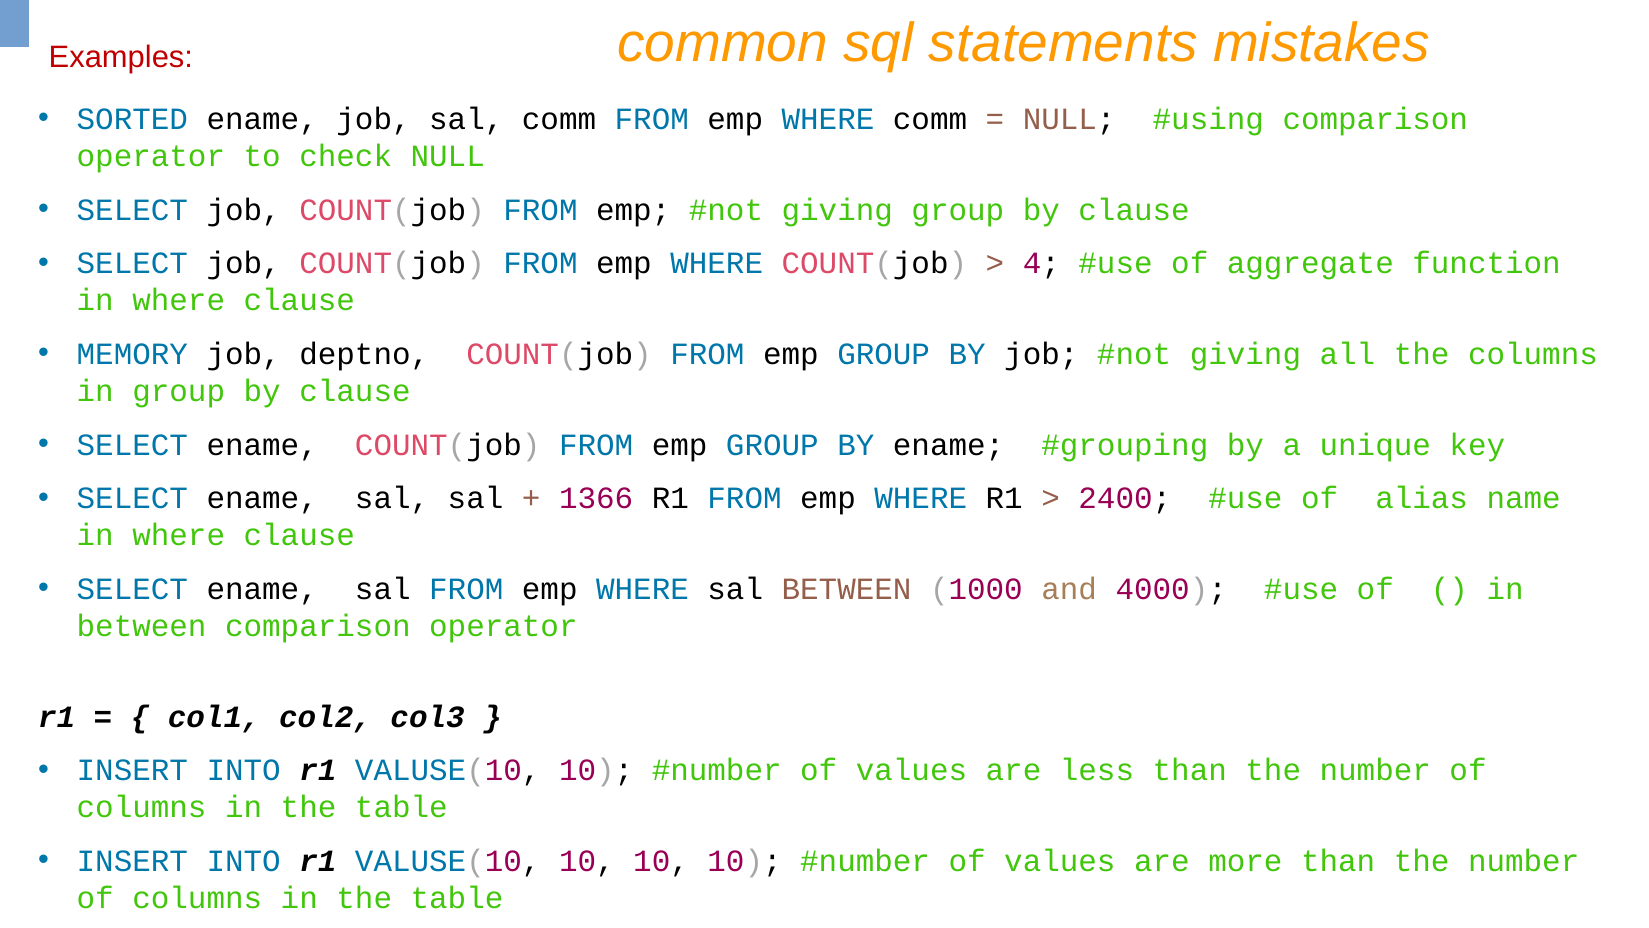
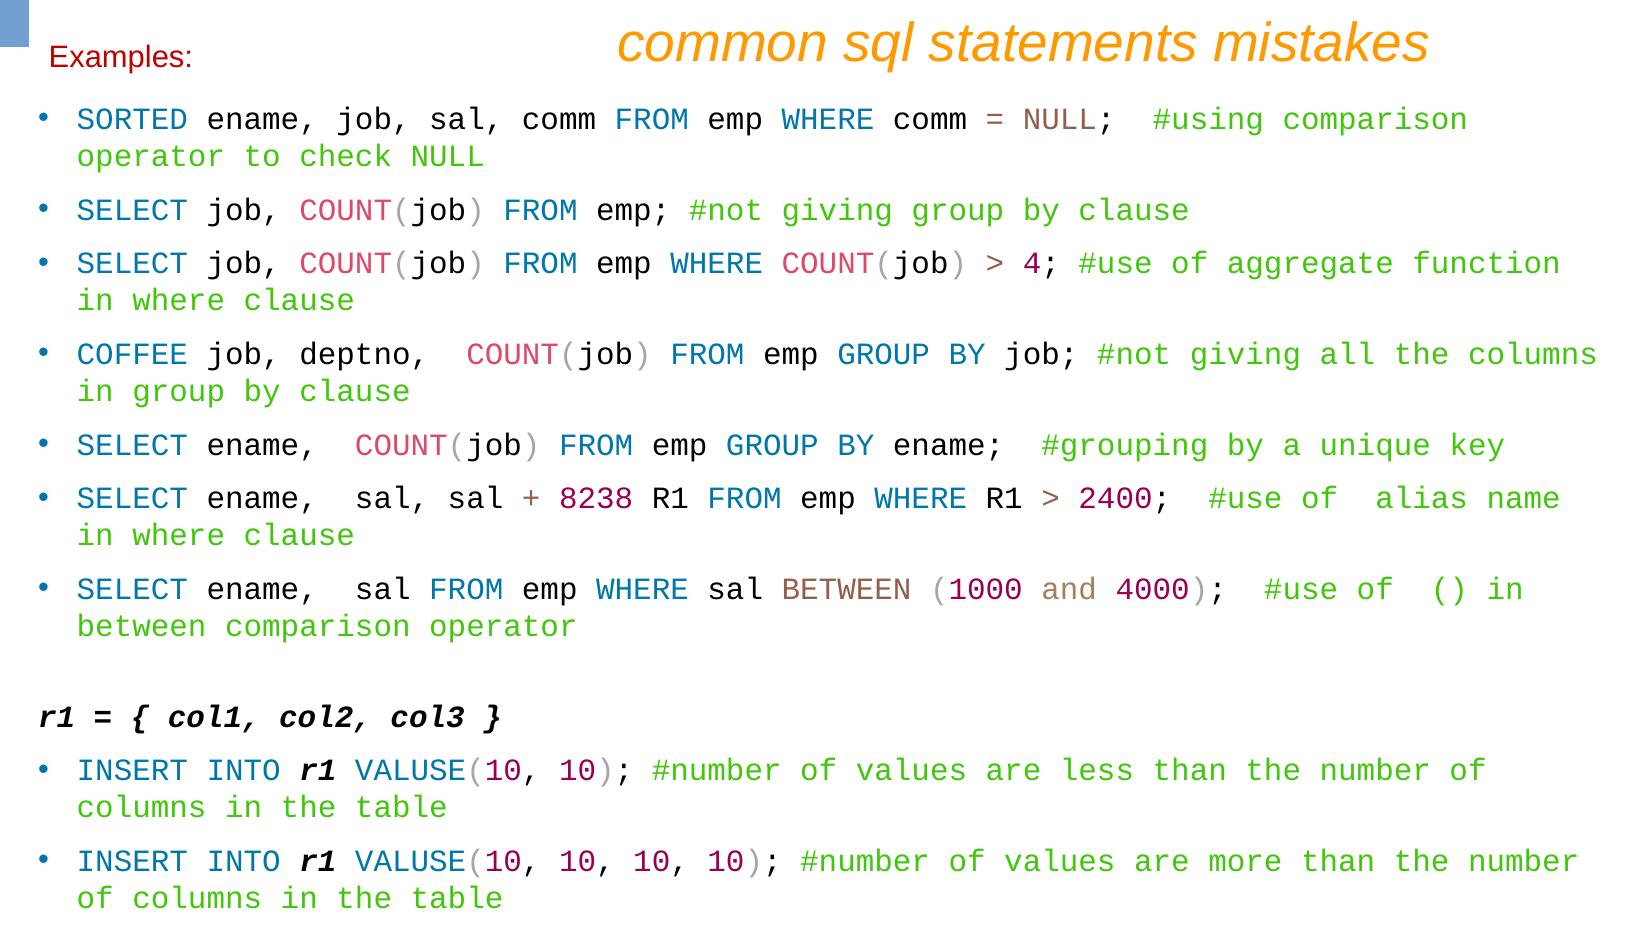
MEMORY: MEMORY -> COFFEE
1366: 1366 -> 8238
